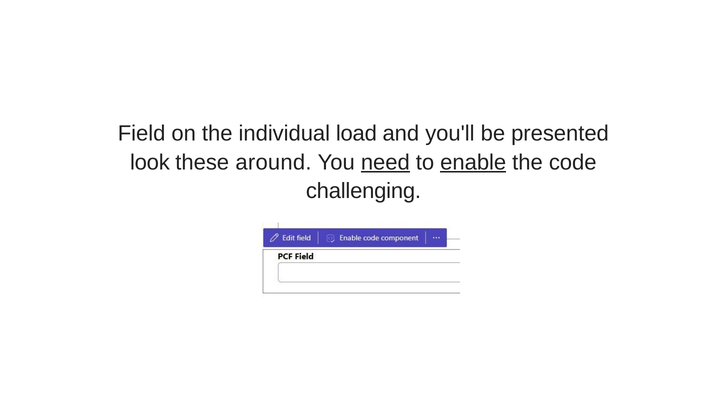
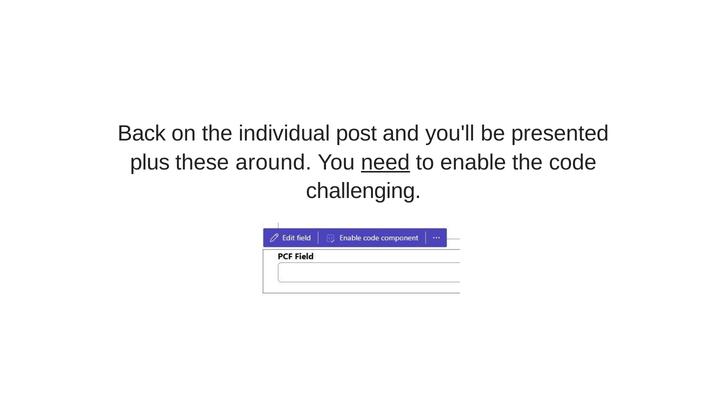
Field: Field -> Back
load: load -> post
look: look -> plus
enable underline: present -> none
